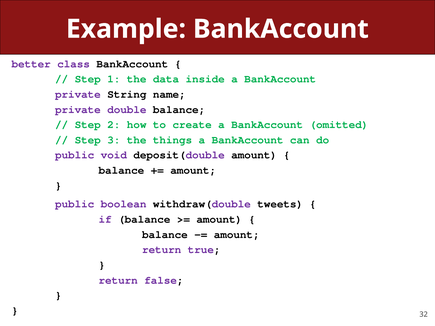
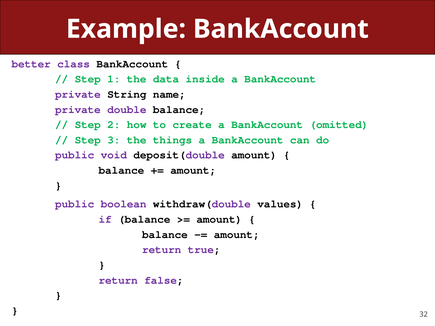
tweets: tweets -> values
